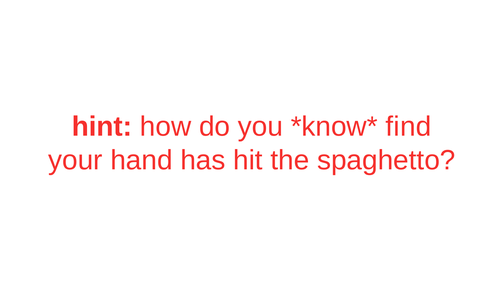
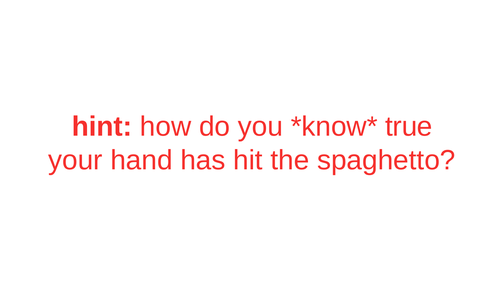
find: find -> true
